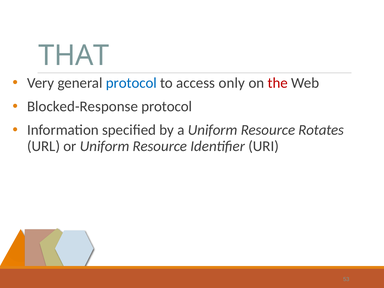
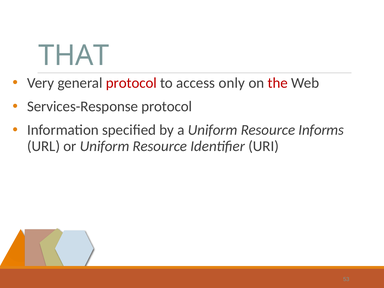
protocol at (131, 83) colour: blue -> red
Blocked-Response: Blocked-Response -> Services-Response
Rotates: Rotates -> Informs
